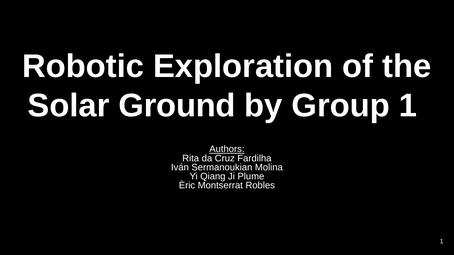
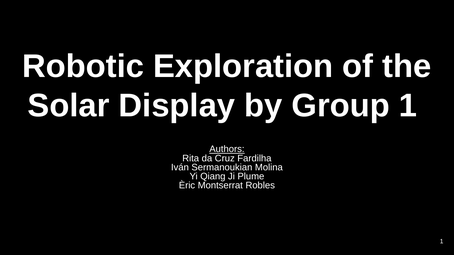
Ground: Ground -> Display
